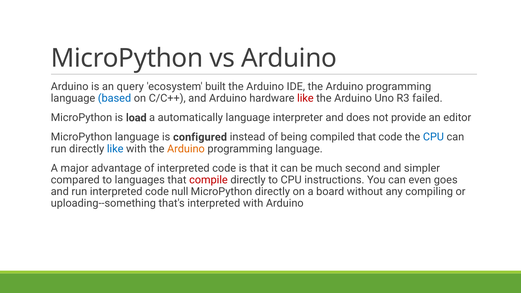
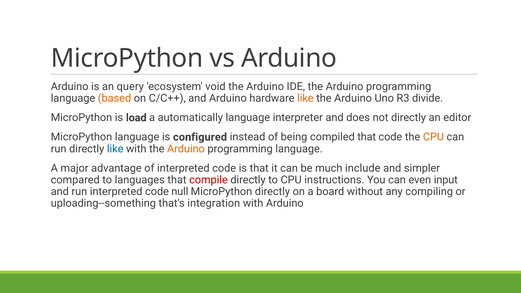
built: built -> void
based colour: blue -> orange
like at (305, 98) colour: red -> orange
failed: failed -> divide
not provide: provide -> directly
CPU at (433, 137) colour: blue -> orange
second: second -> include
goes: goes -> input
that's interpreted: interpreted -> integration
